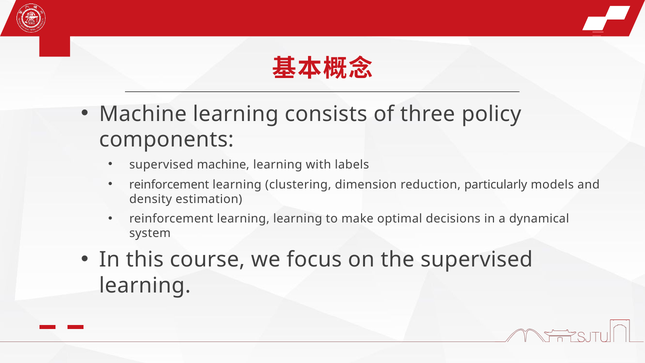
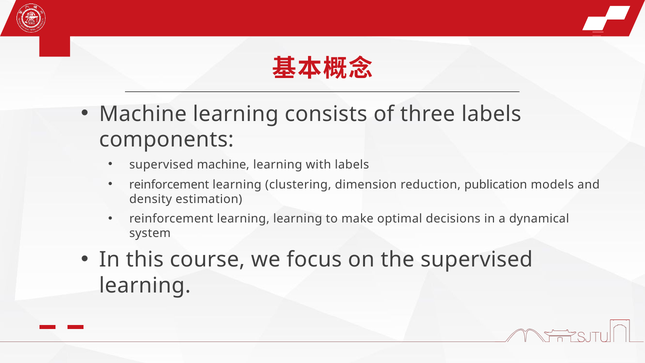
three policy: policy -> labels
particularly: particularly -> publication
